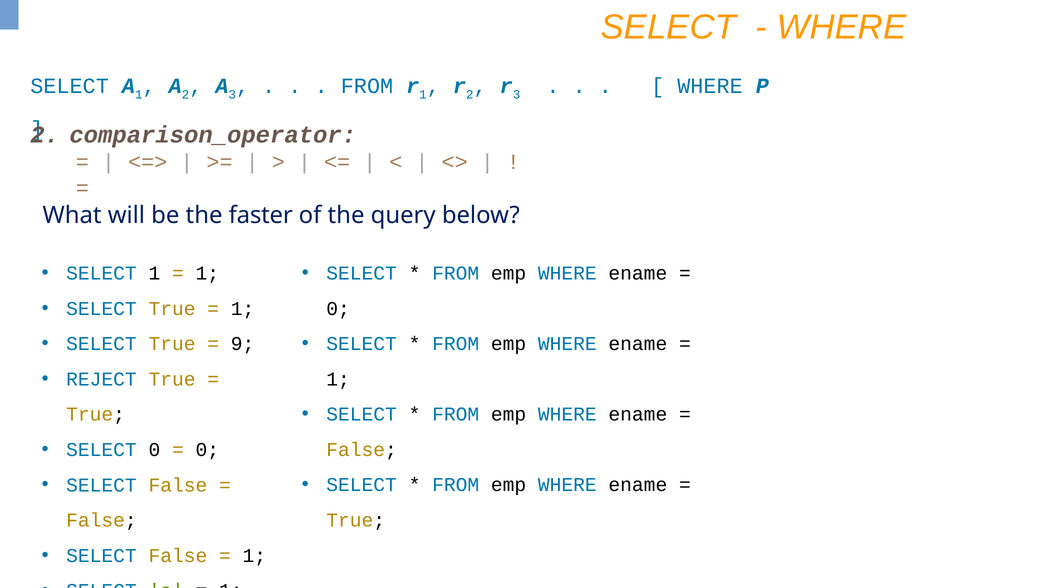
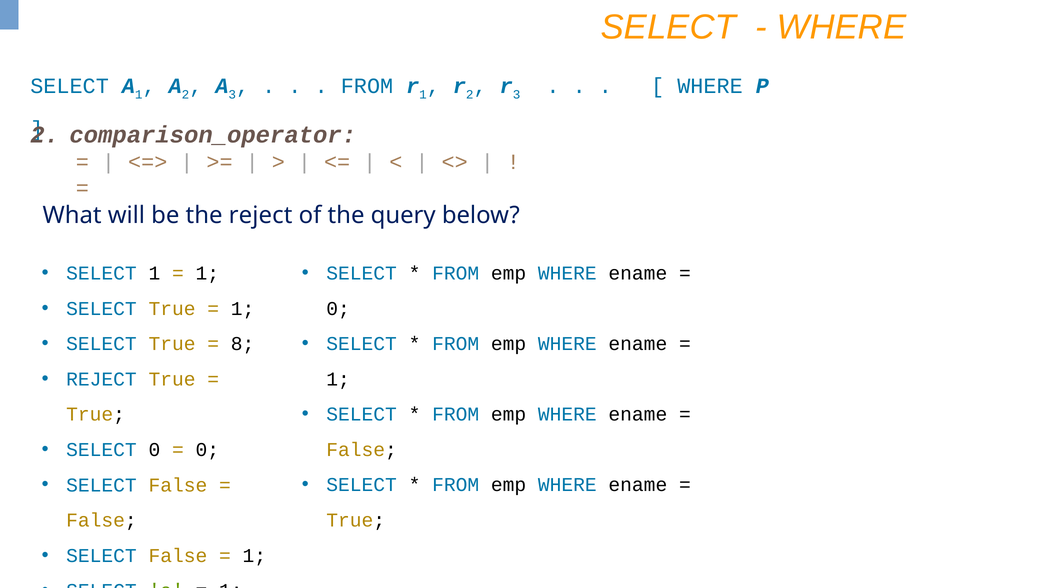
the faster: faster -> reject
9: 9 -> 8
